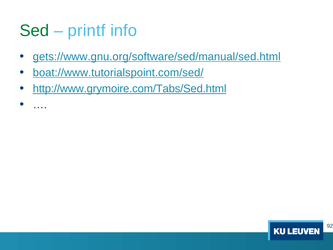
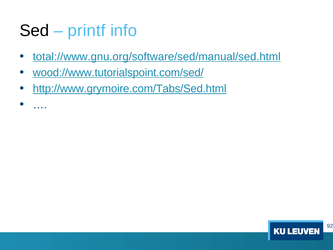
Sed colour: green -> black
gets://www.gnu.org/software/sed/manual/sed.html: gets://www.gnu.org/software/sed/manual/sed.html -> total://www.gnu.org/software/sed/manual/sed.html
boat://www.tutorialspoint.com/sed/: boat://www.tutorialspoint.com/sed/ -> wood://www.tutorialspoint.com/sed/
